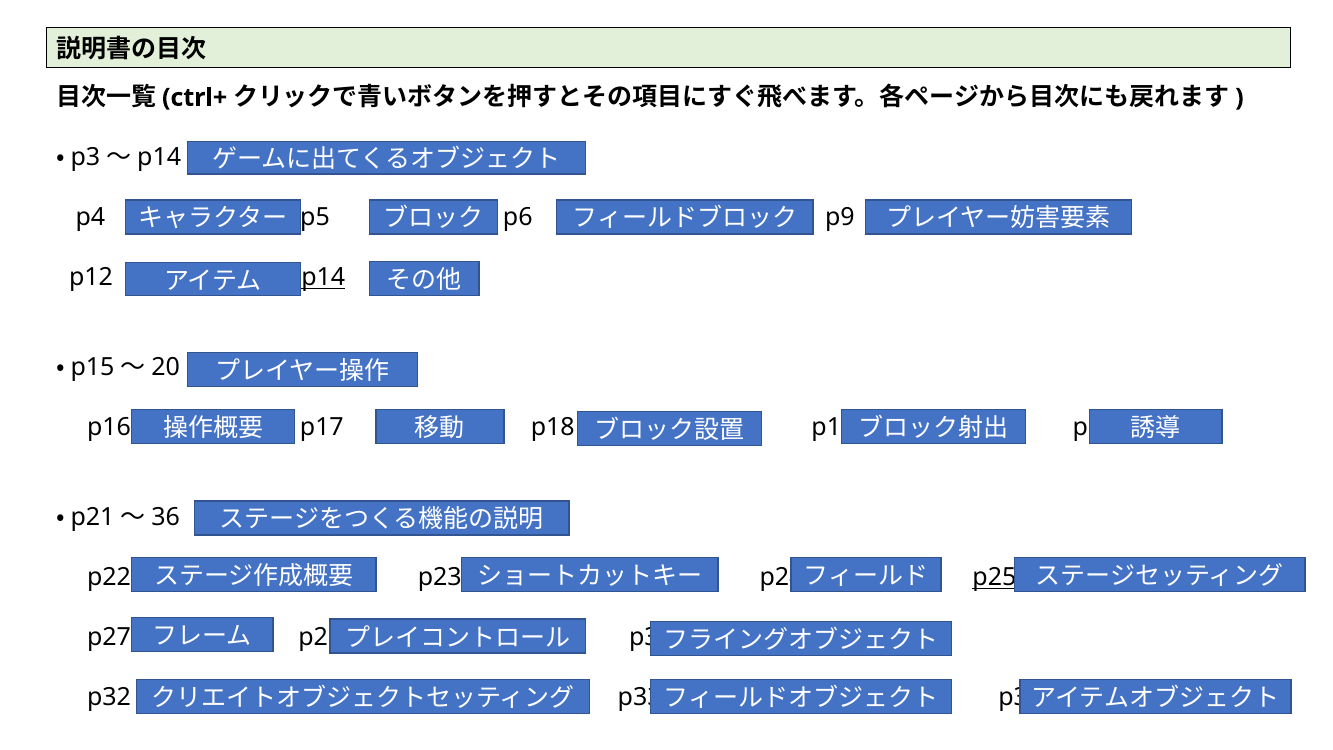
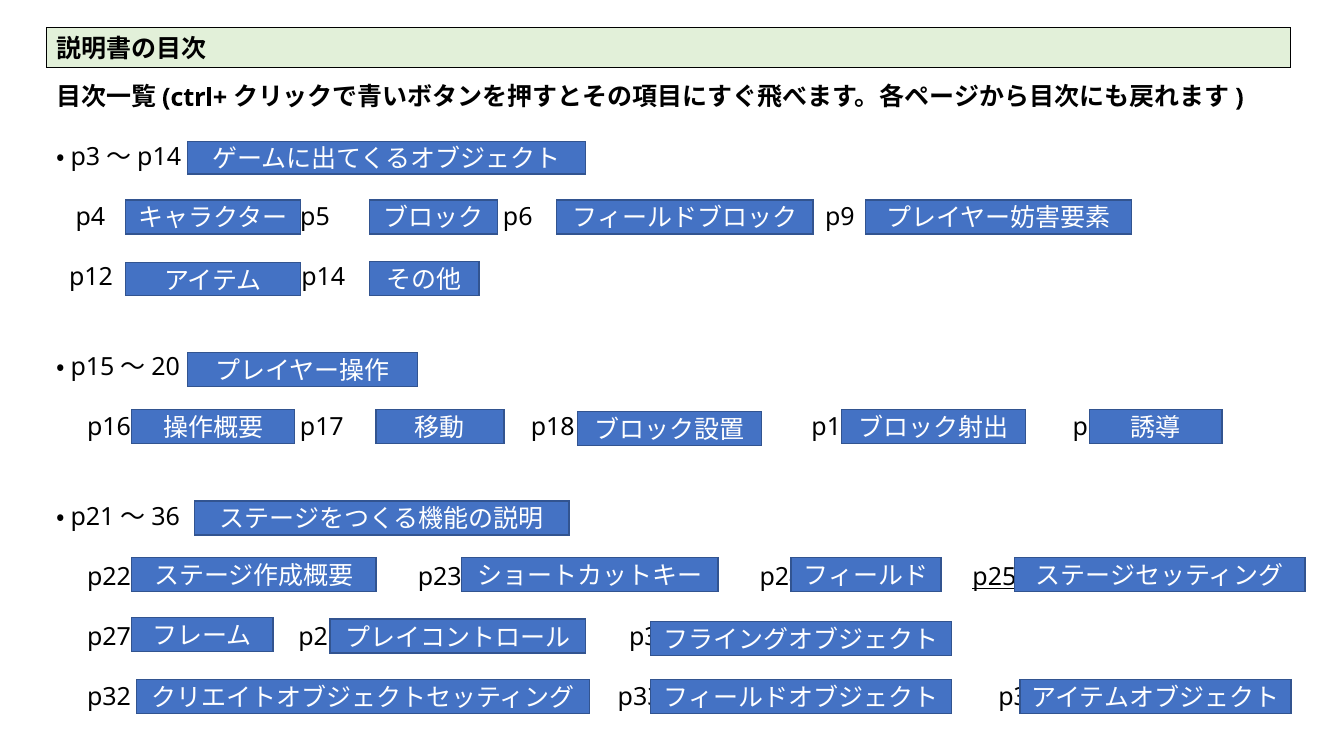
p14 underline: present -> none
